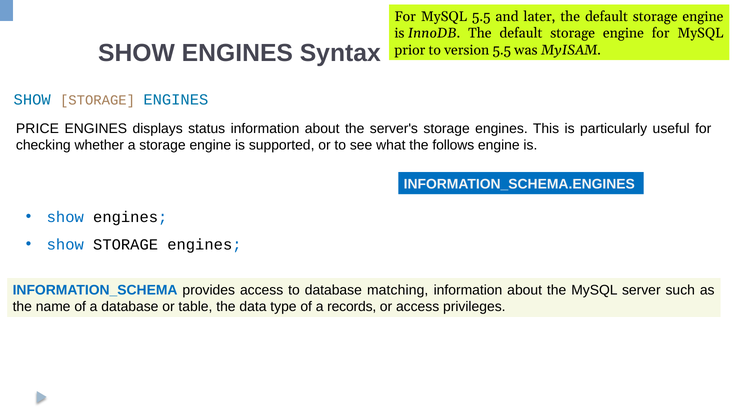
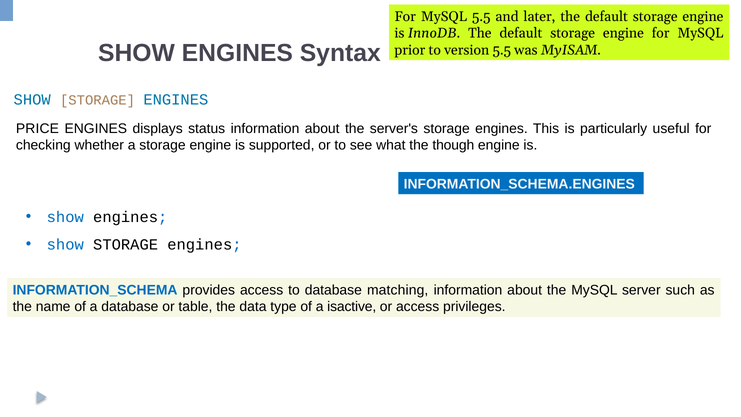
follows: follows -> though
records: records -> isactive
